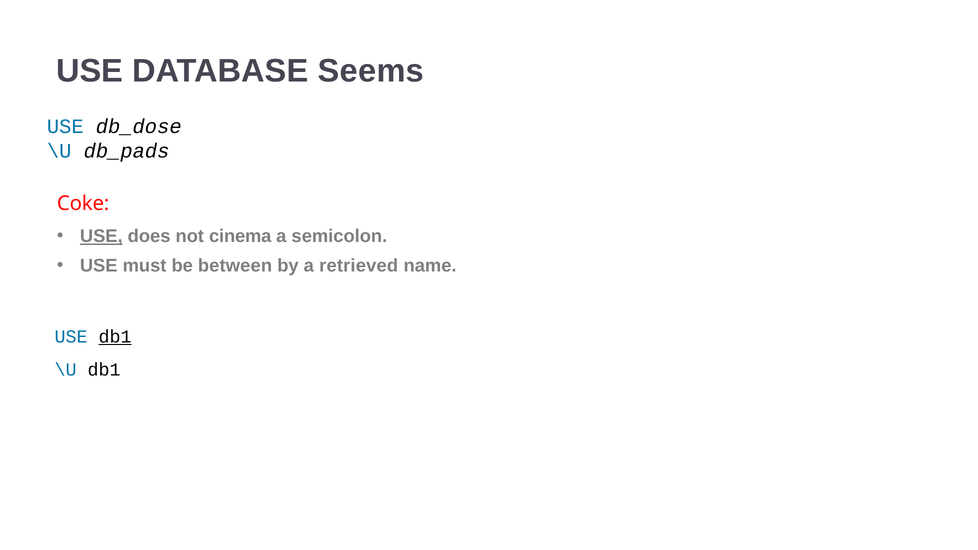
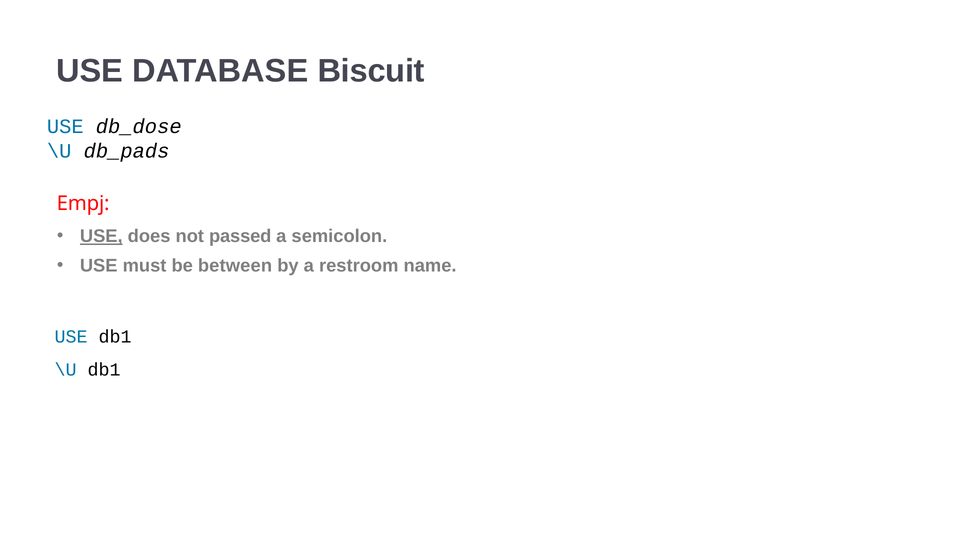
Seems: Seems -> Biscuit
Coke: Coke -> Empj
cinema: cinema -> passed
retrieved: retrieved -> restroom
db1 at (115, 337) underline: present -> none
